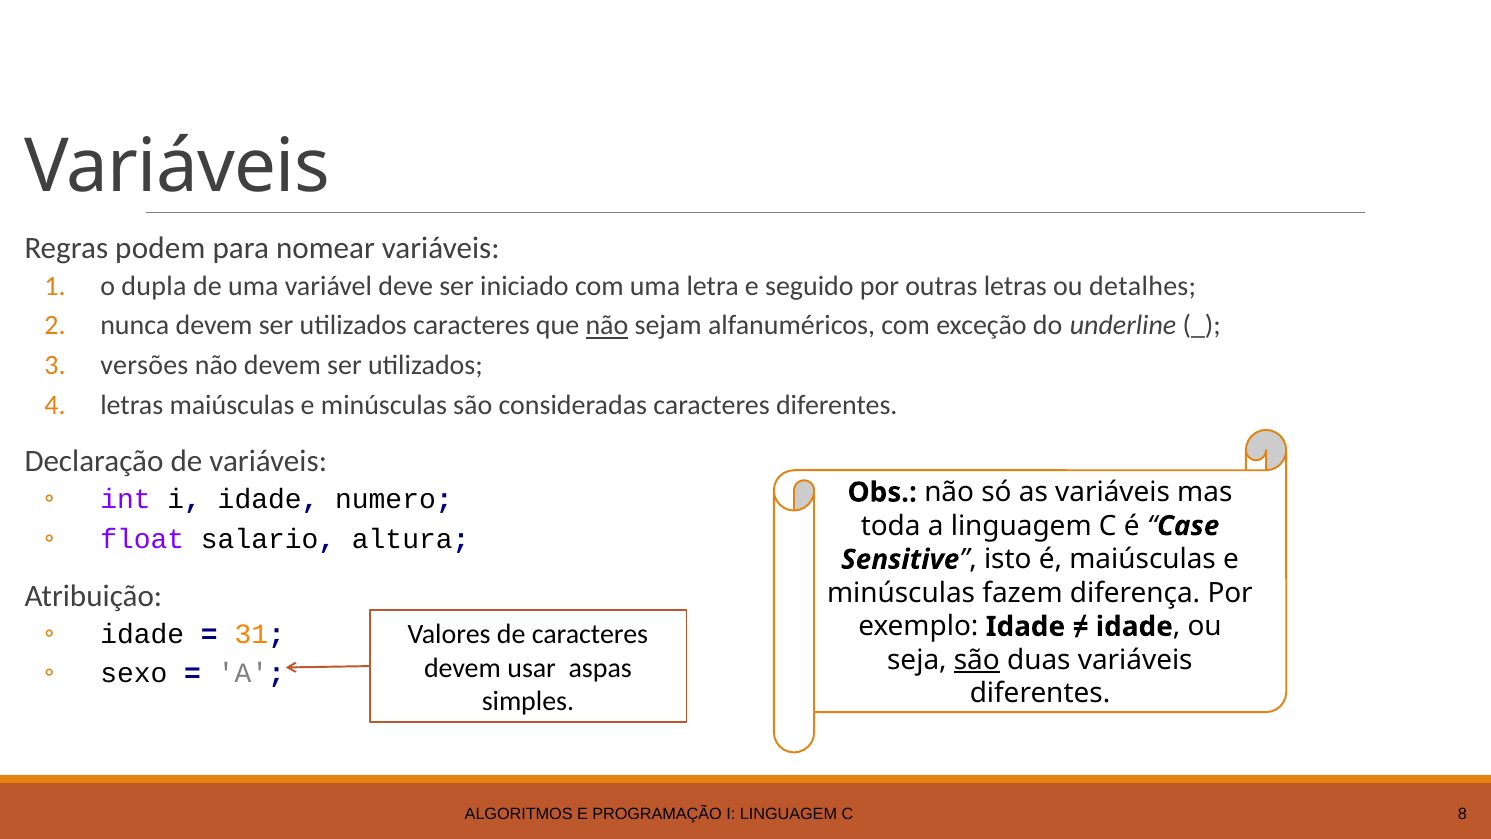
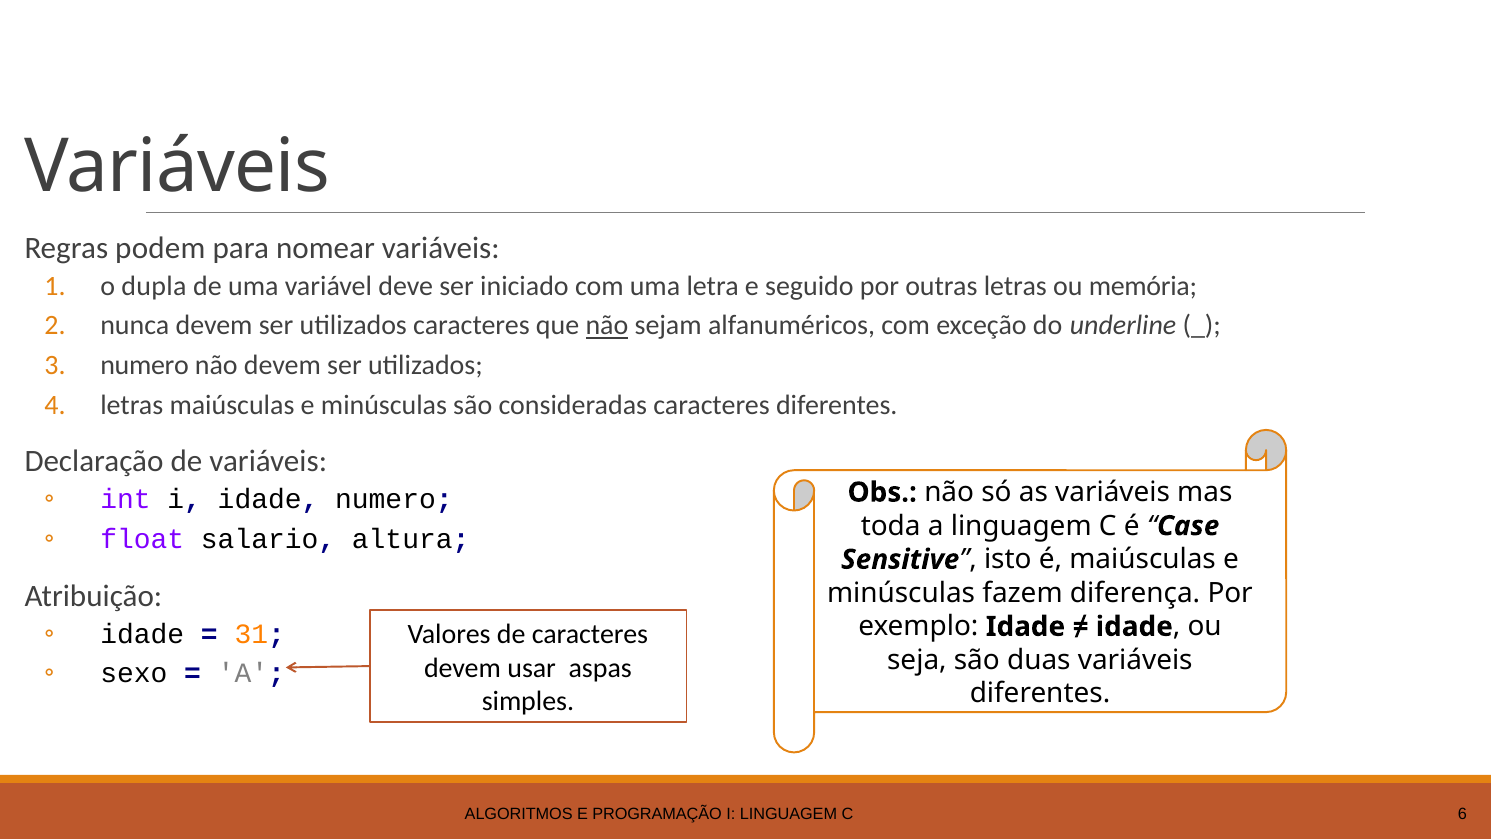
detalhes: detalhes -> memória
versões at (144, 365): versões -> numero
são at (977, 660) underline: present -> none
8: 8 -> 6
